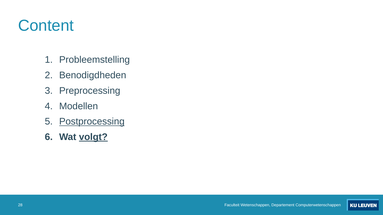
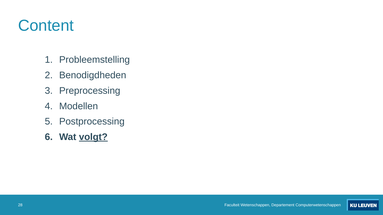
Postprocessing underline: present -> none
